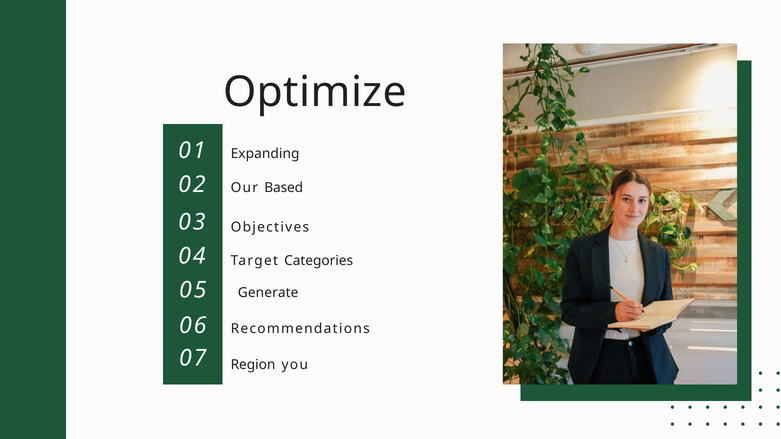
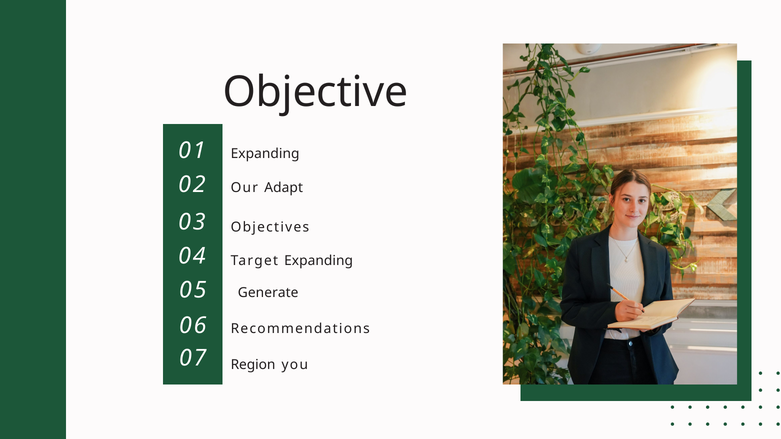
Optimize: Optimize -> Objective
Based: Based -> Adapt
Target Categories: Categories -> Expanding
